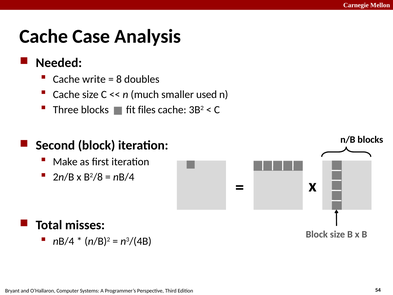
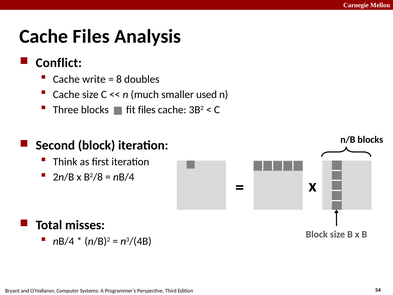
Cache Case: Case -> Files
Needed: Needed -> Conflict
Make: Make -> Think
